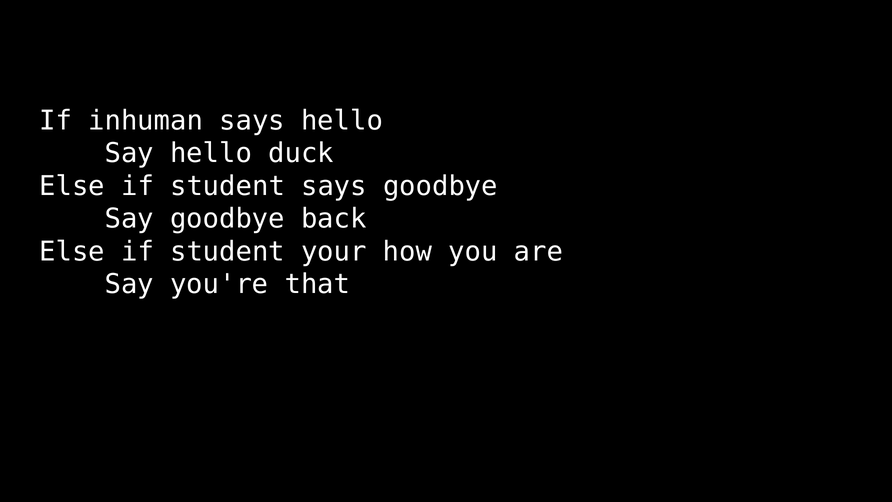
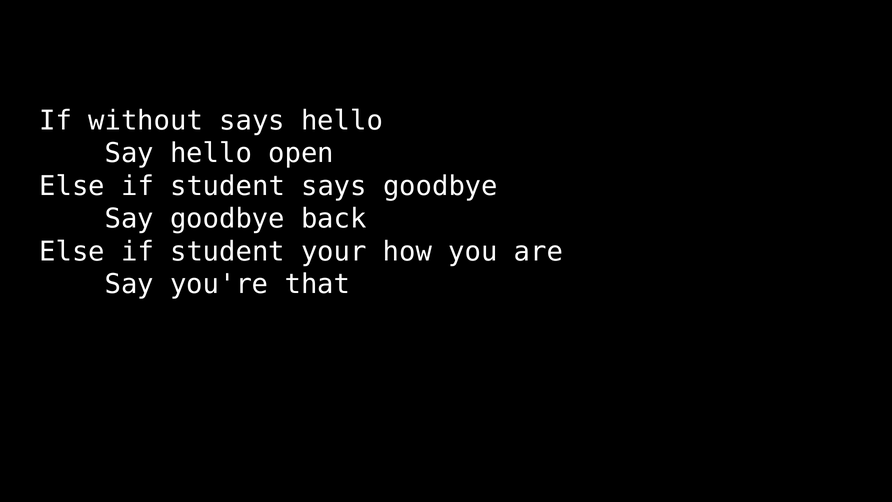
inhuman: inhuman -> without
duck: duck -> open
